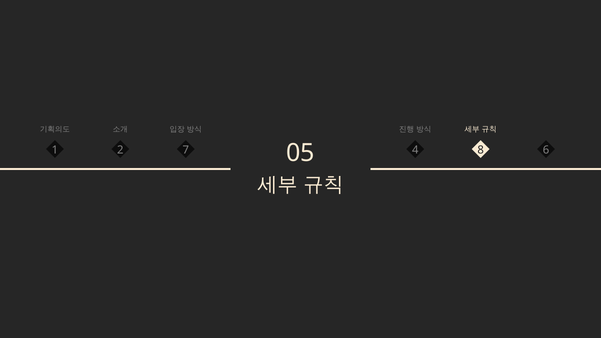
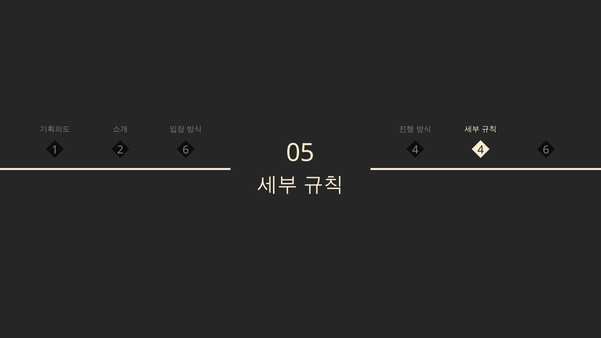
1 7: 7 -> 6
4 8: 8 -> 4
